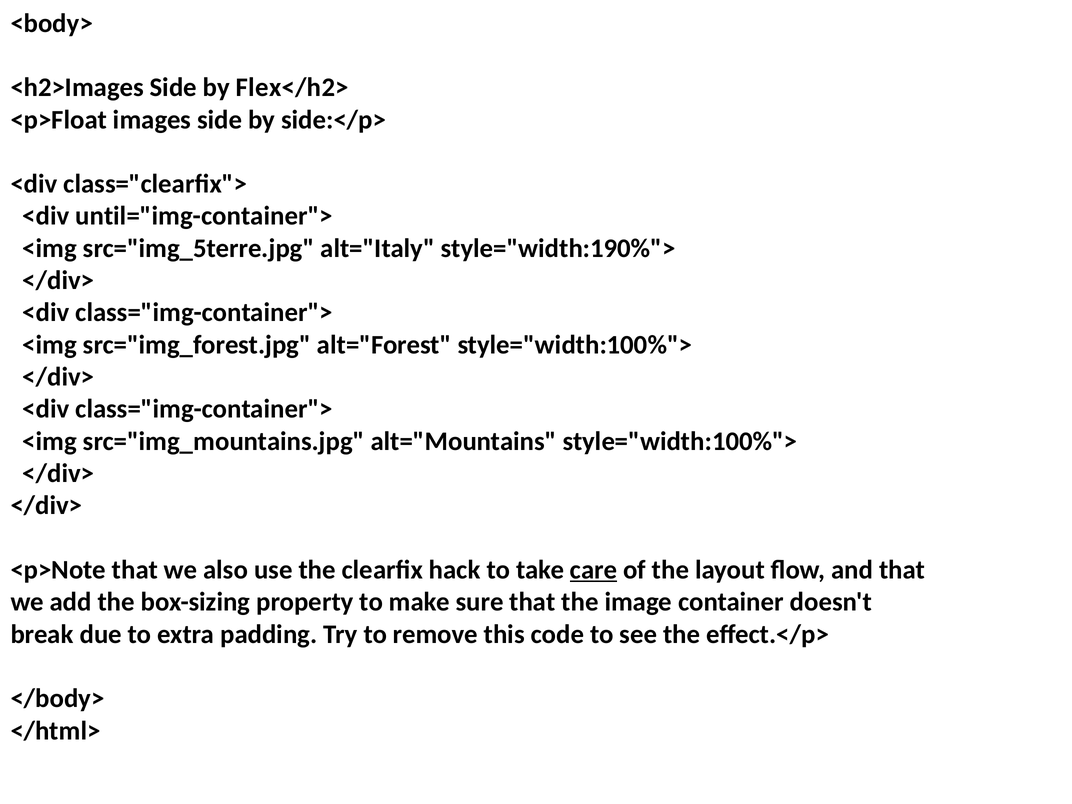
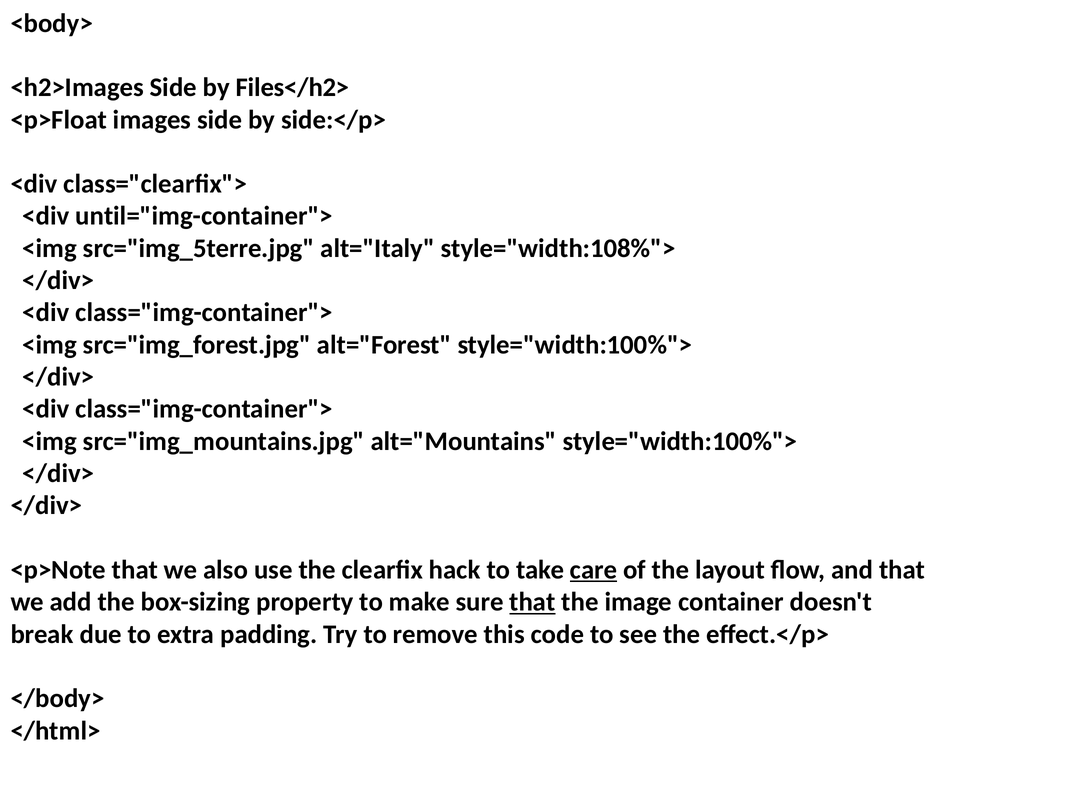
Flex</h2>: Flex</h2> -> Files</h2>
style="width:190%">: style="width:190%"> -> style="width:108%">
that at (532, 602) underline: none -> present
